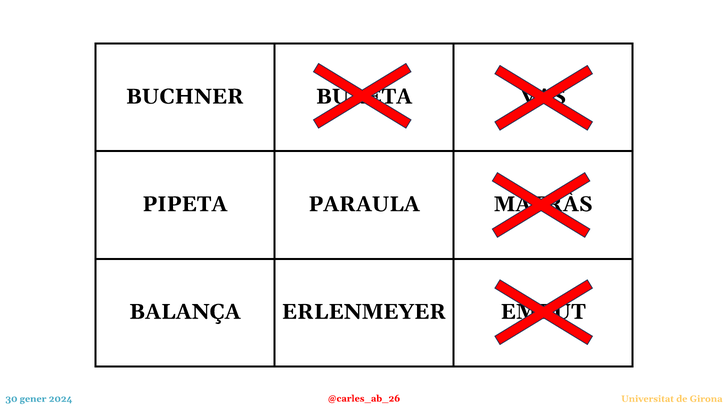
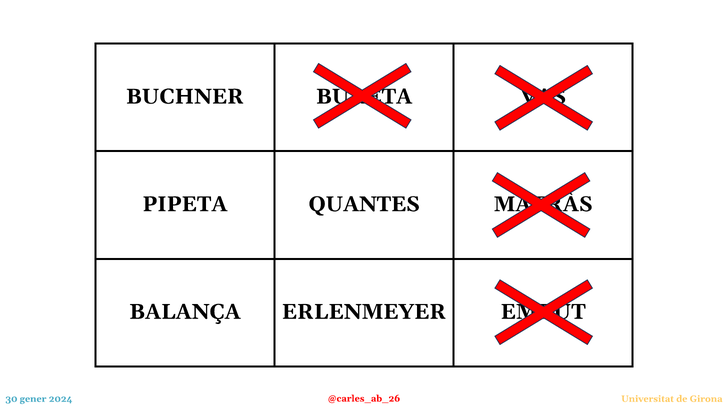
PARAULA: PARAULA -> QUANTES
